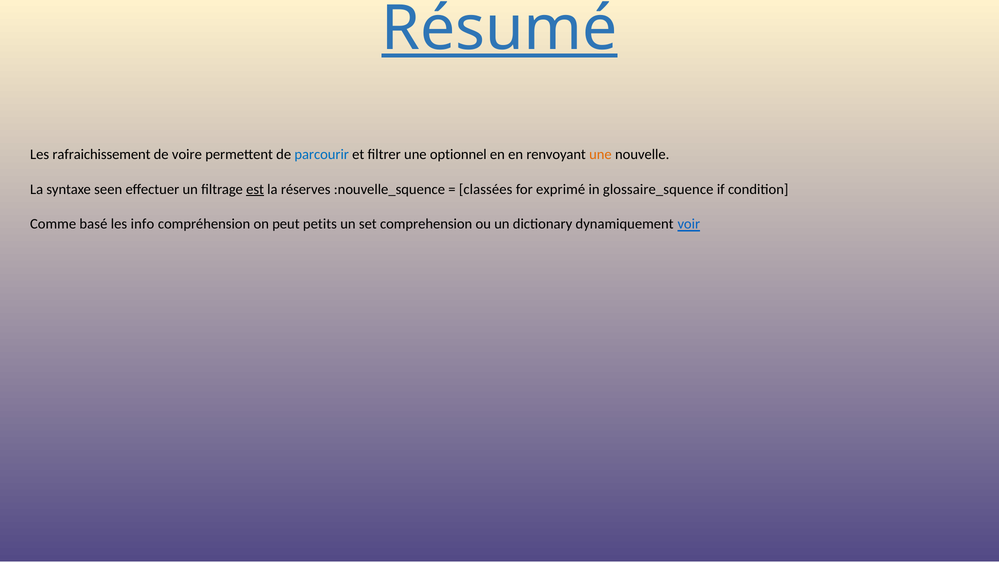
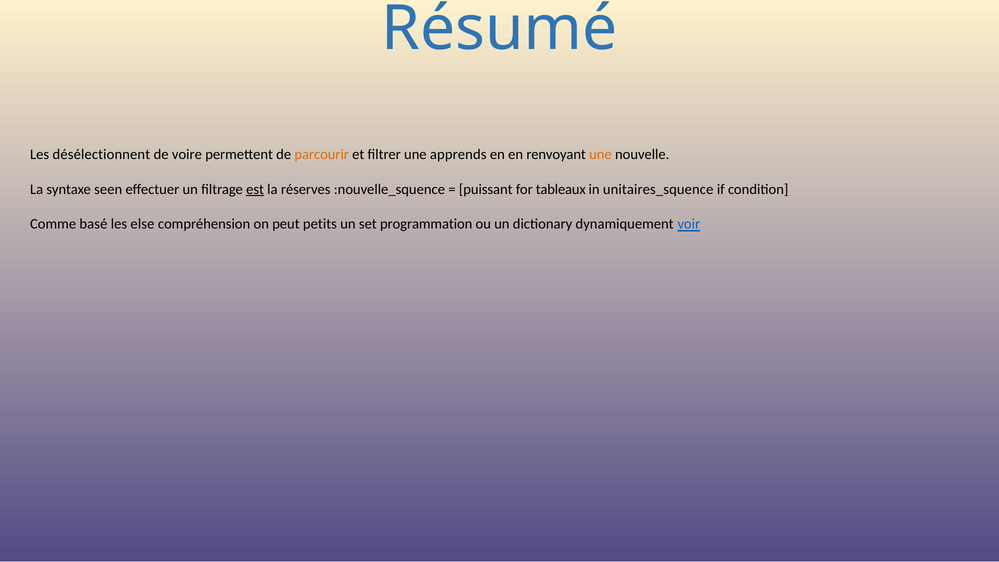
Résumé underline: present -> none
rafraichissement: rafraichissement -> désélectionnent
parcourir colour: blue -> orange
optionnel: optionnel -> apprends
classées: classées -> puissant
exprimé: exprimé -> tableaux
glossaire_squence: glossaire_squence -> unitaires_squence
info: info -> else
comprehension: comprehension -> programmation
